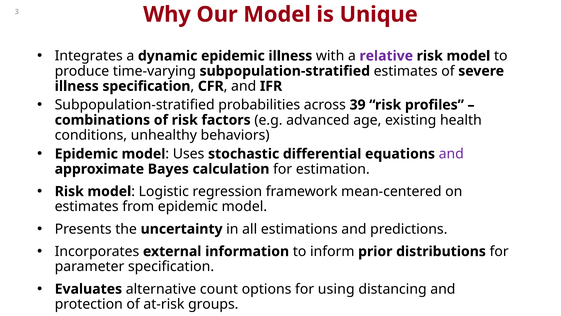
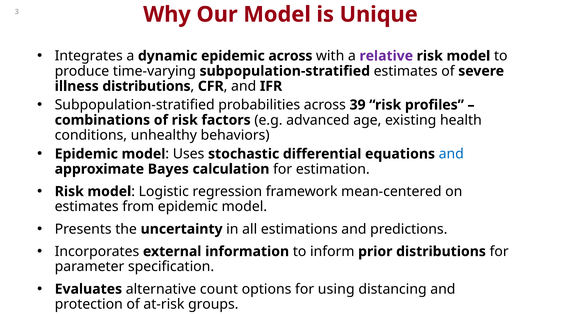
epidemic illness: illness -> across
illness specification: specification -> distributions
and at (451, 154) colour: purple -> blue
